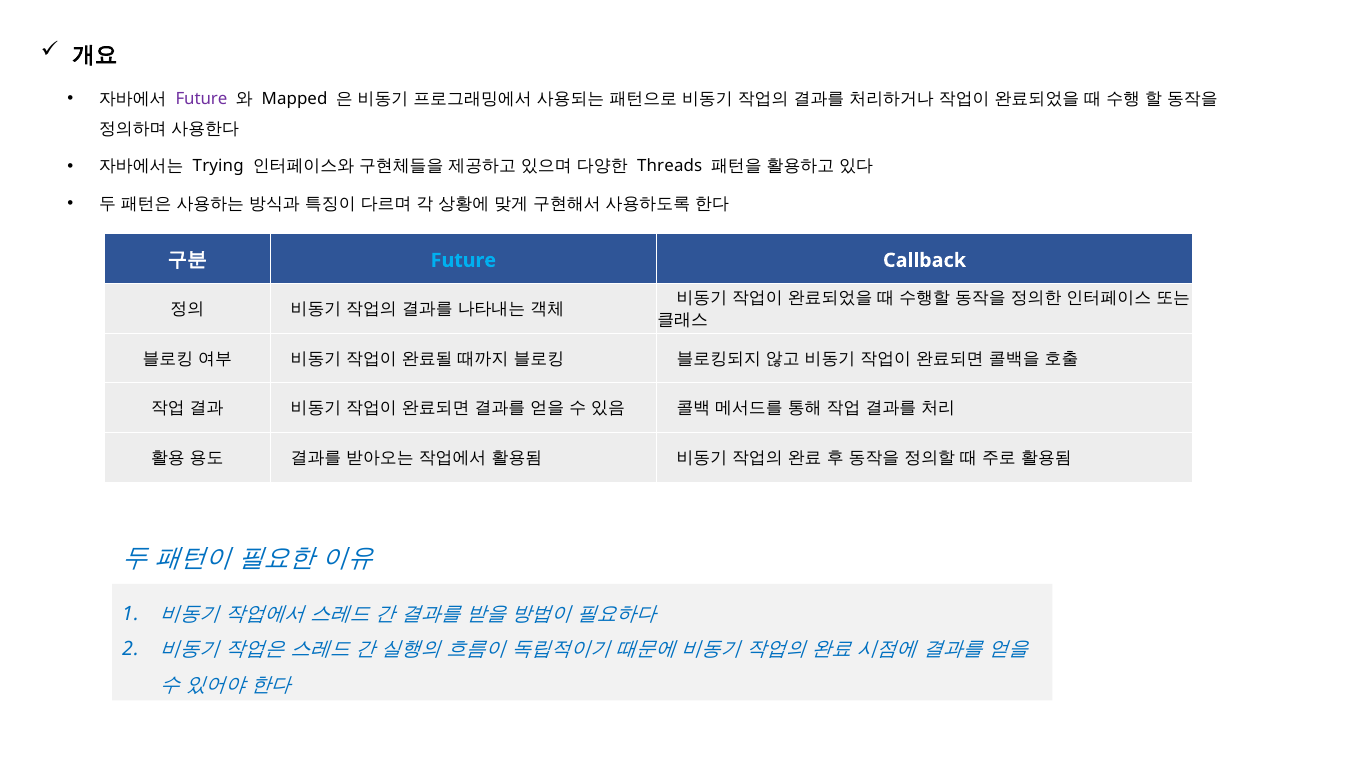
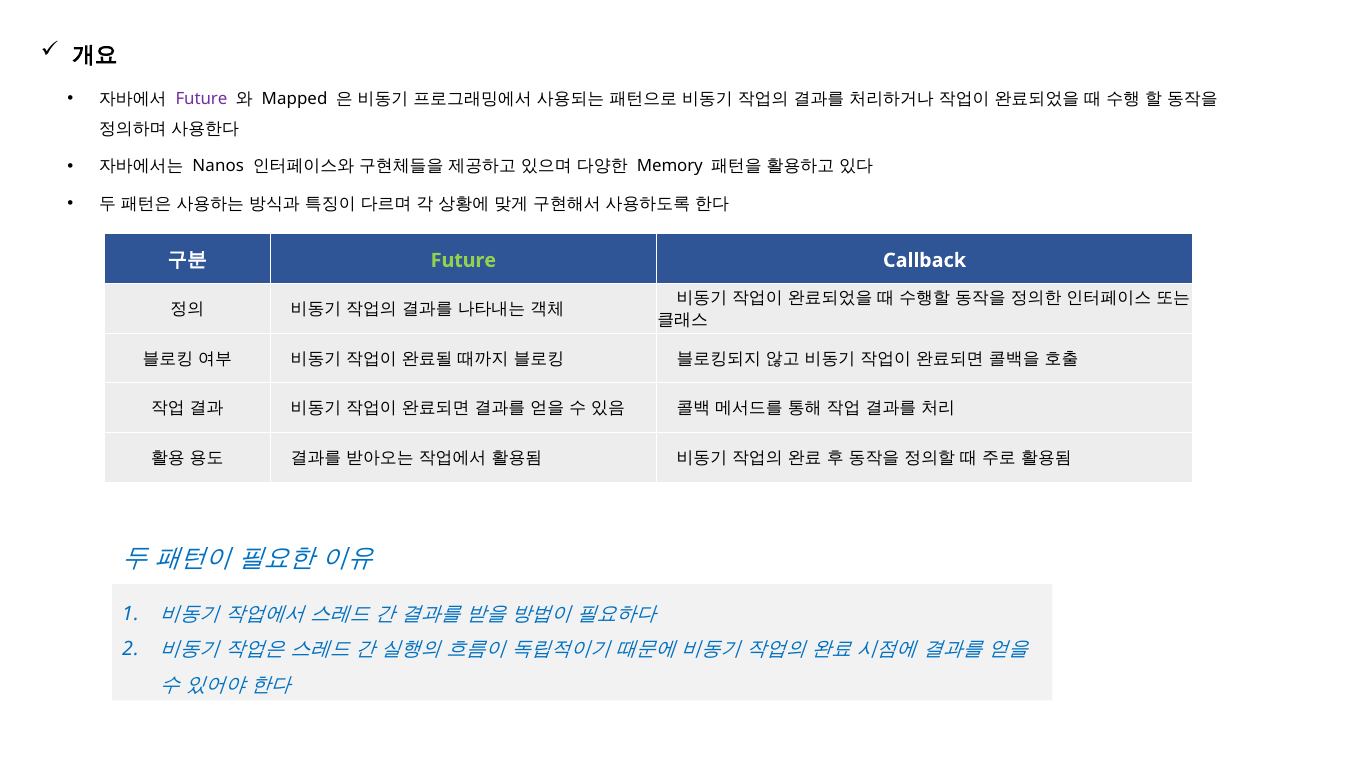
Trying: Trying -> Nanos
Threads: Threads -> Memory
Future at (463, 260) colour: light blue -> light green
